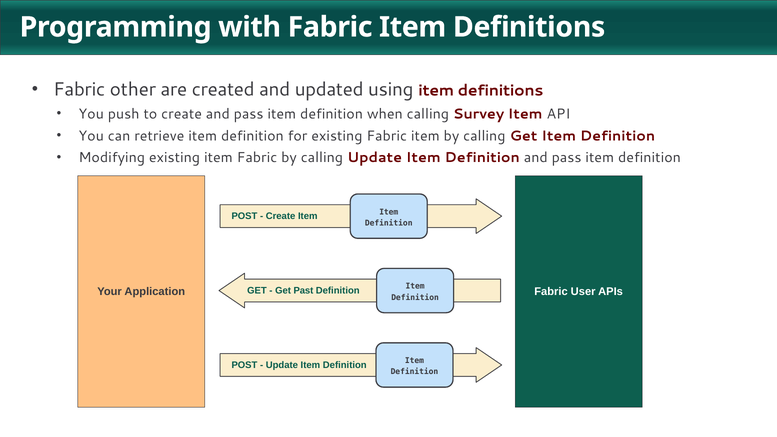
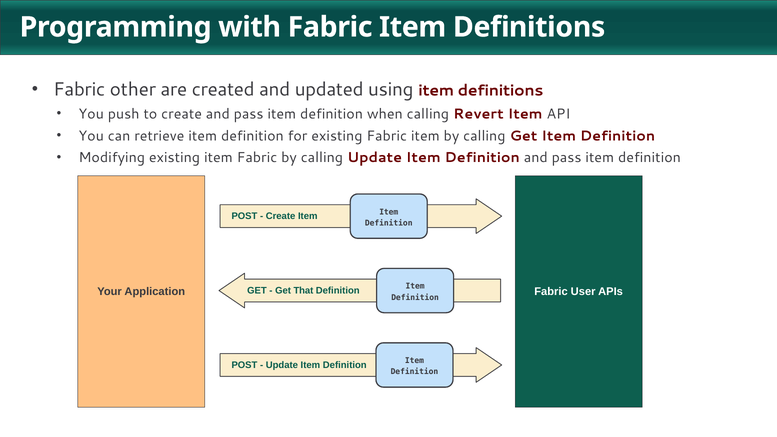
Survey: Survey -> Revert
Past: Past -> That
